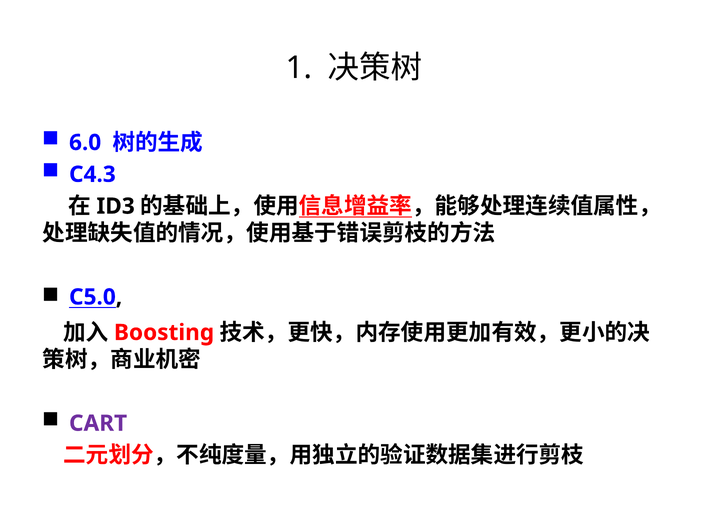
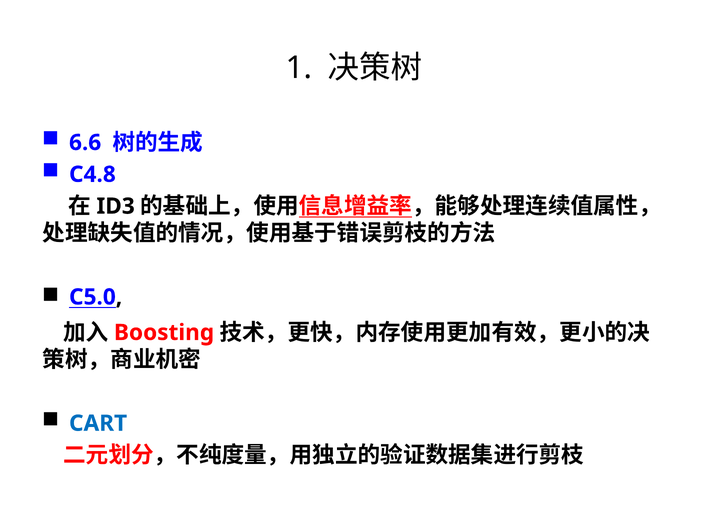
6.0: 6.0 -> 6.6
C4.3: C4.3 -> C4.8
CART colour: purple -> blue
